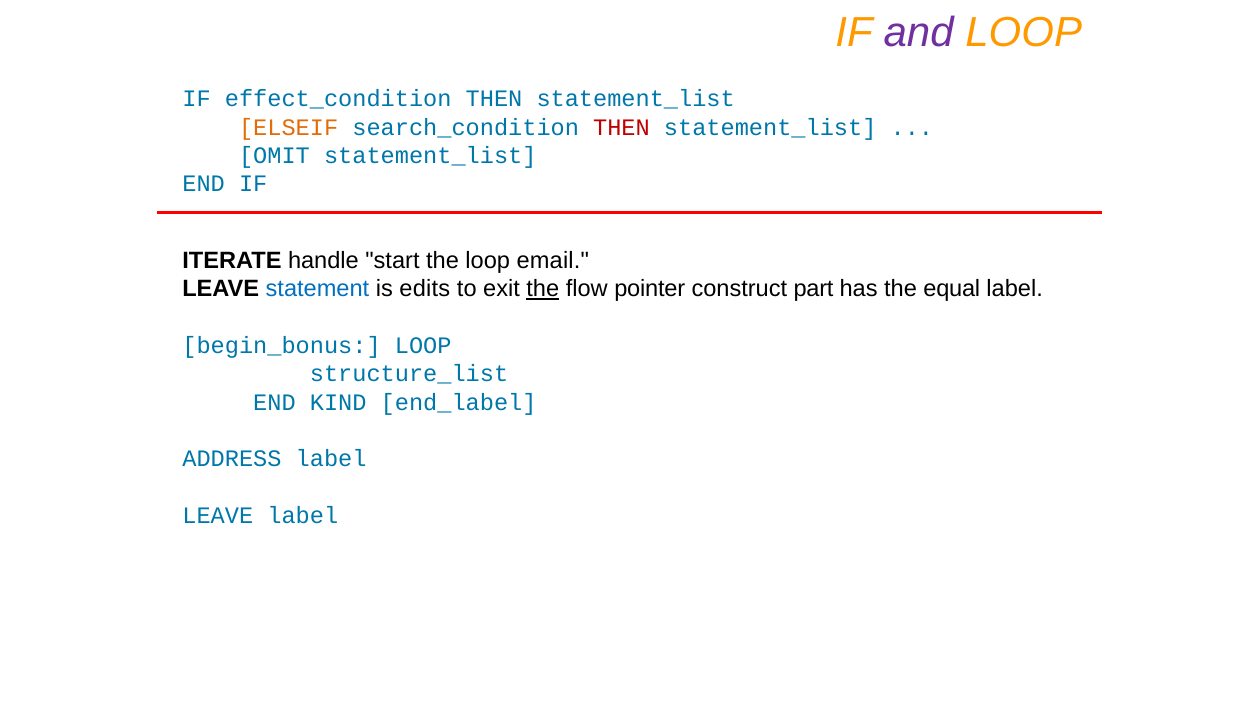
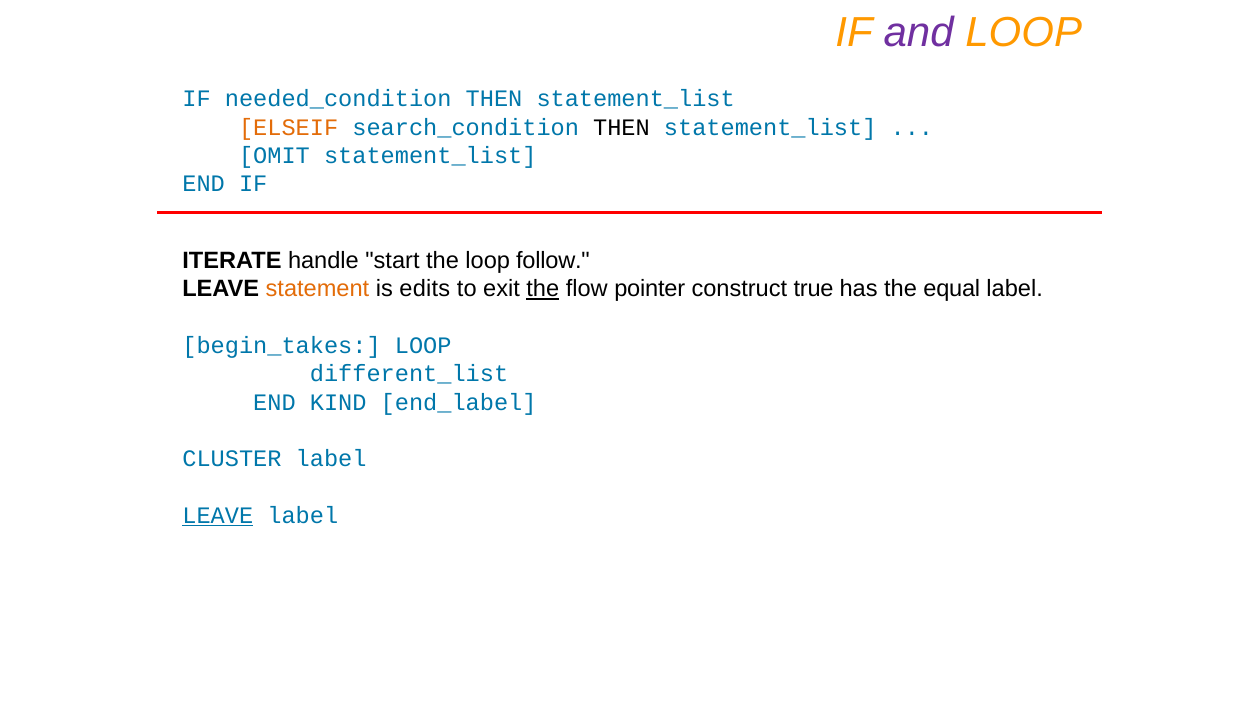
effect_condition: effect_condition -> needed_condition
THEN at (621, 127) colour: red -> black
email: email -> follow
statement colour: blue -> orange
part: part -> true
begin_bonus: begin_bonus -> begin_takes
structure_list: structure_list -> different_list
ADDRESS: ADDRESS -> CLUSTER
LEAVE at (218, 516) underline: none -> present
